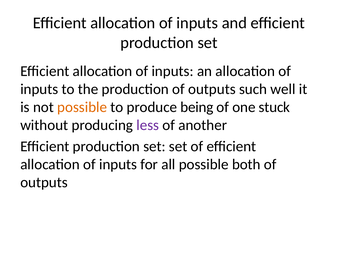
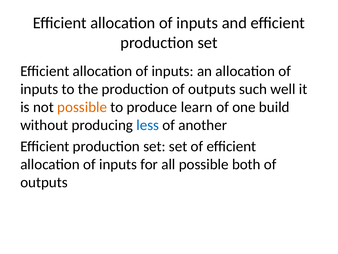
being: being -> learn
stuck: stuck -> build
less colour: purple -> blue
